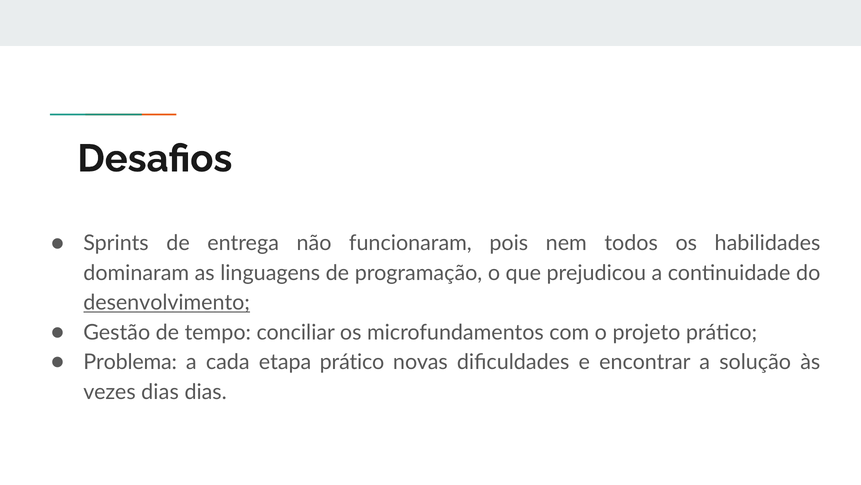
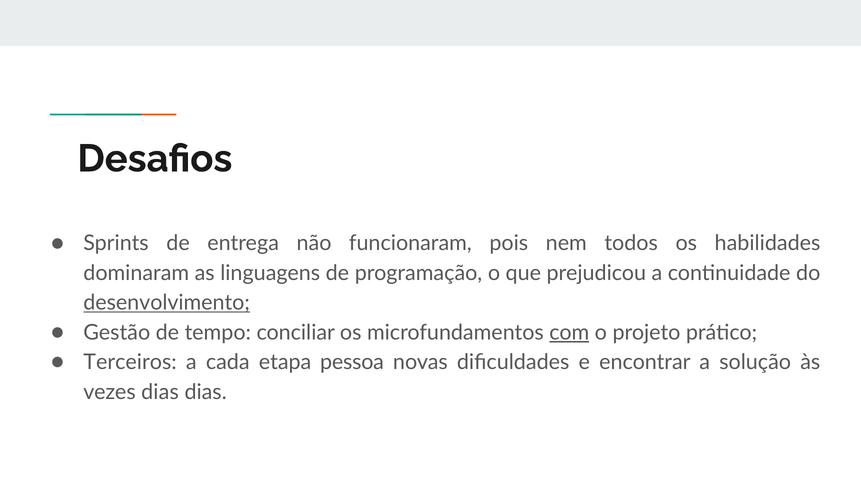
com underline: none -> present
Problema: Problema -> Terceiros
etapa prático: prático -> pessoa
